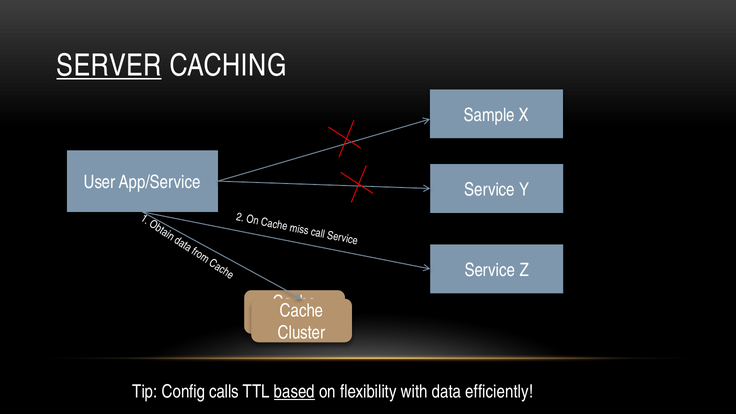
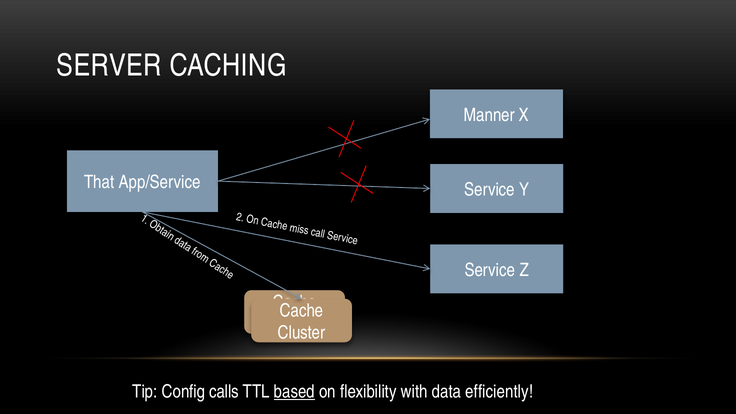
SERVER underline: present -> none
Sample: Sample -> Manner
User: User -> That
